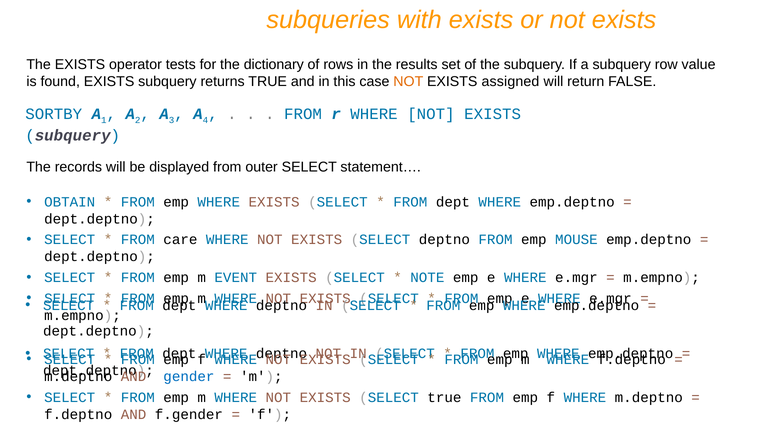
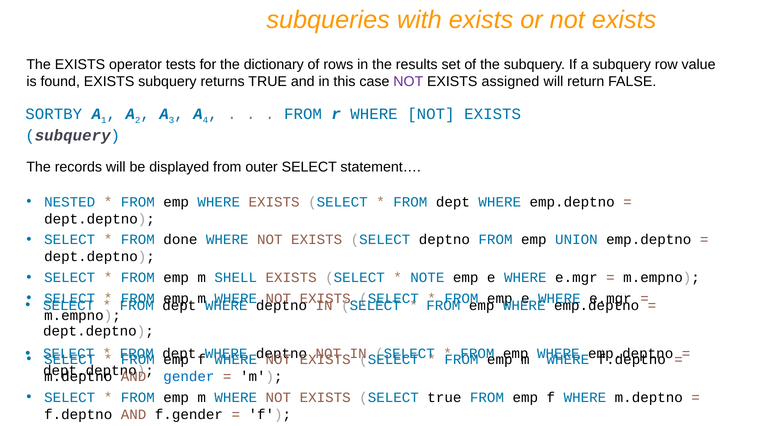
NOT at (408, 81) colour: orange -> purple
OBTAIN: OBTAIN -> NESTED
care: care -> done
MOUSE: MOUSE -> UNION
EVENT: EVENT -> SHELL
